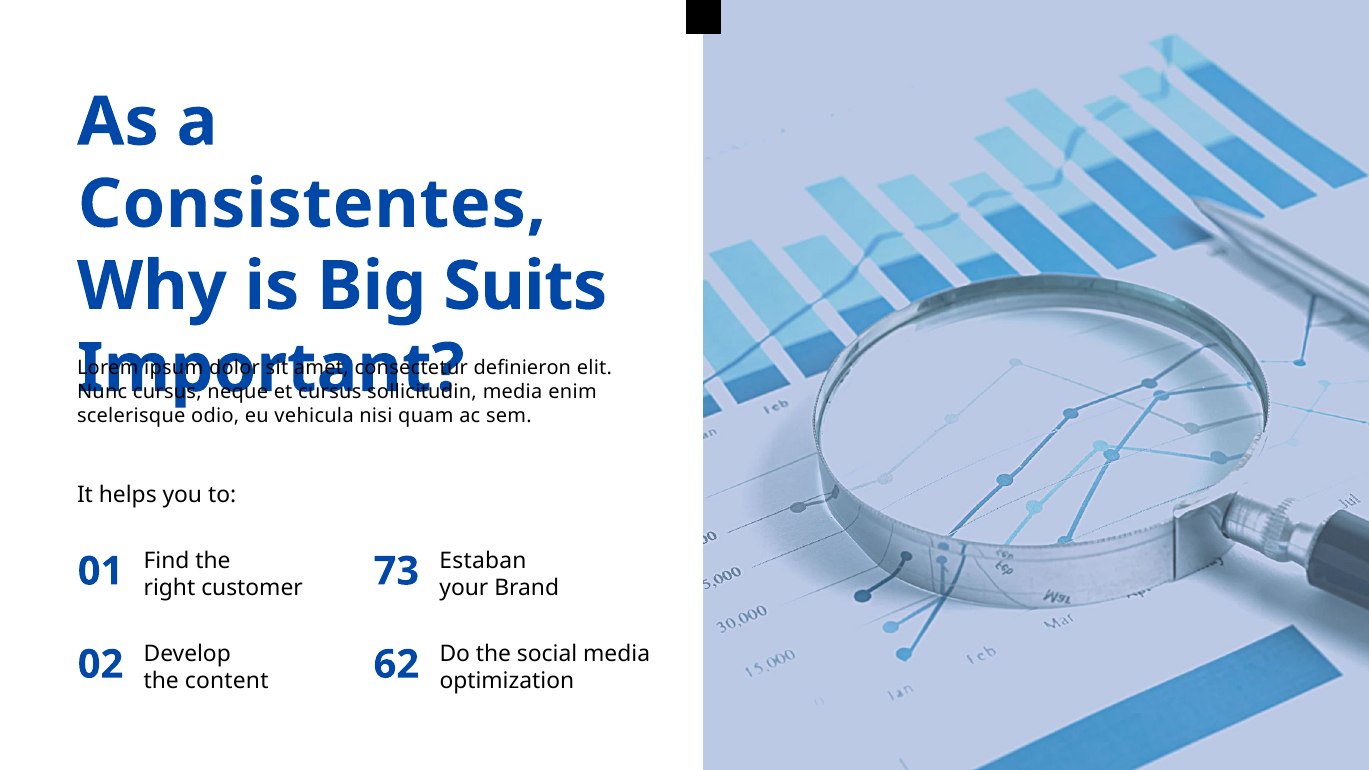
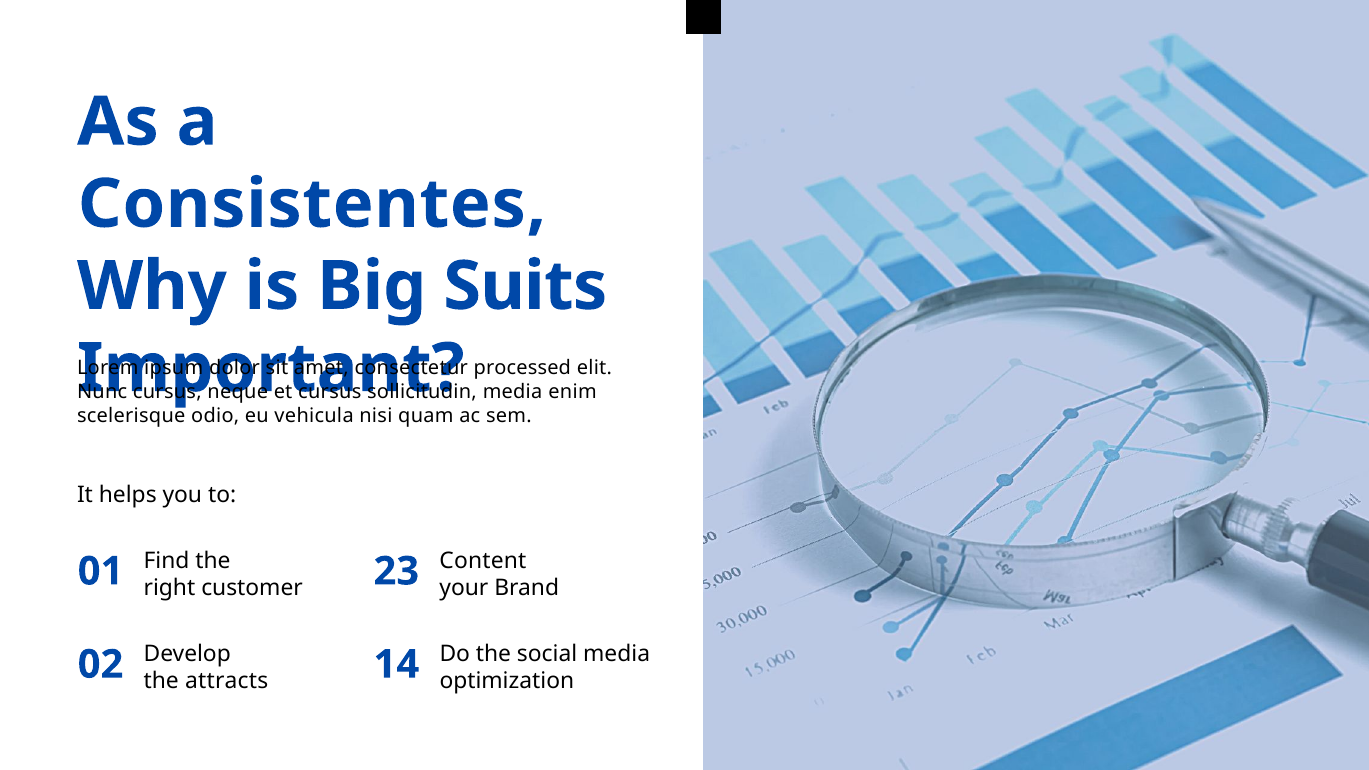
definieron: definieron -> processed
Estaban: Estaban -> Content
73: 73 -> 23
62: 62 -> 14
content: content -> attracts
